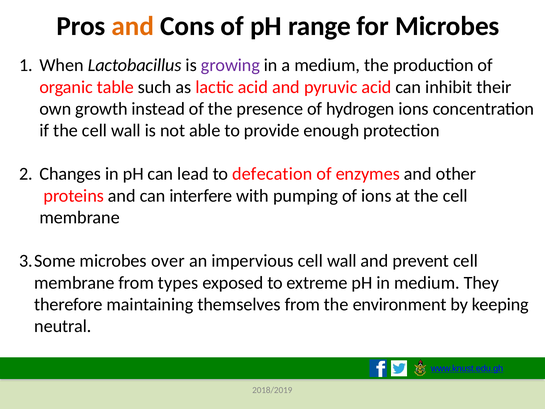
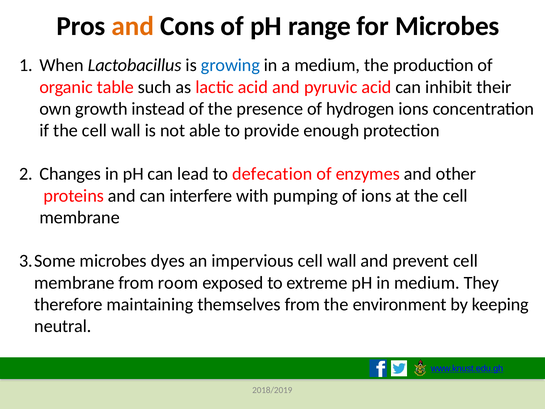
growing colour: purple -> blue
over: over -> dyes
types: types -> room
